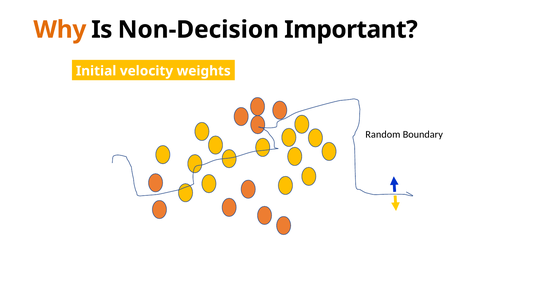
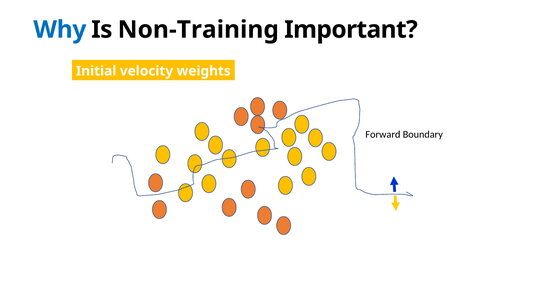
Why colour: orange -> blue
Non-Decision: Non-Decision -> Non-Training
Random: Random -> Forward
